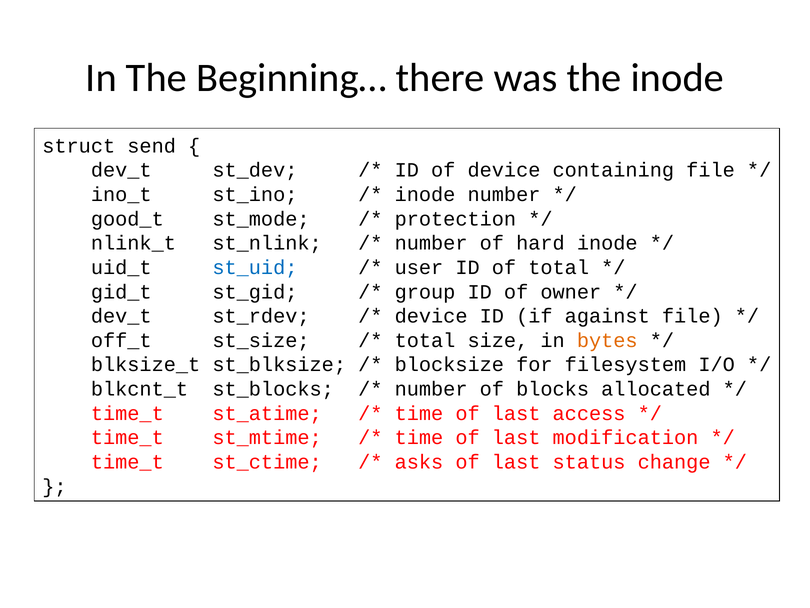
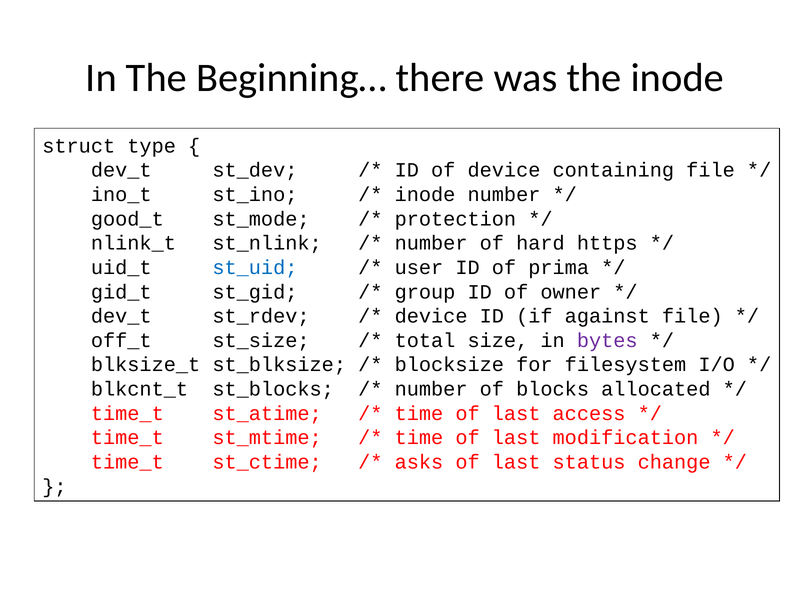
send: send -> type
hard inode: inode -> https
of total: total -> prima
bytes colour: orange -> purple
